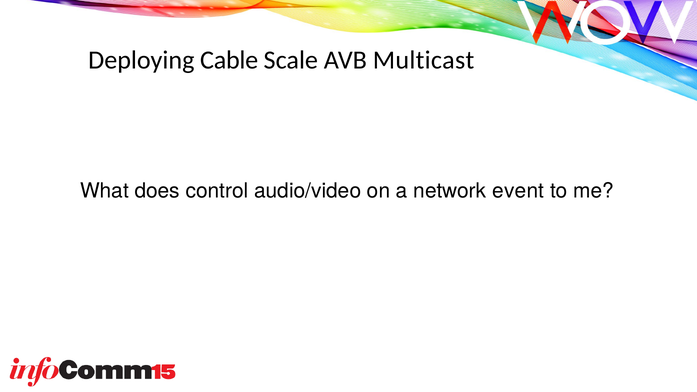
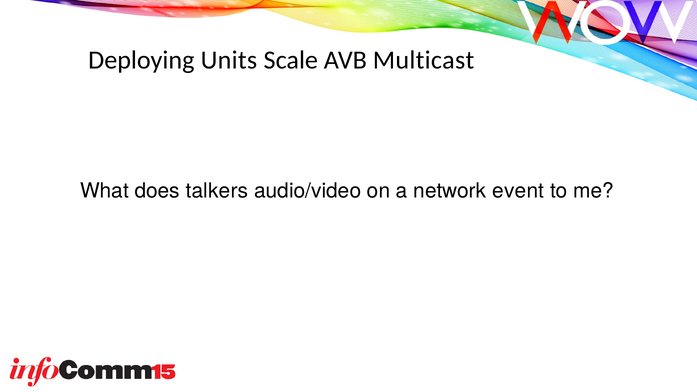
Cable: Cable -> Units
control: control -> talkers
